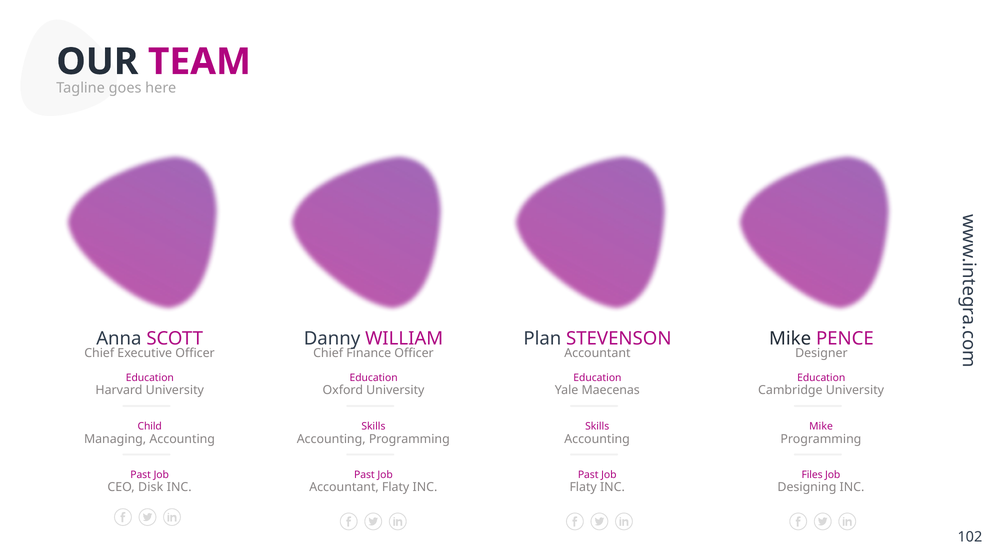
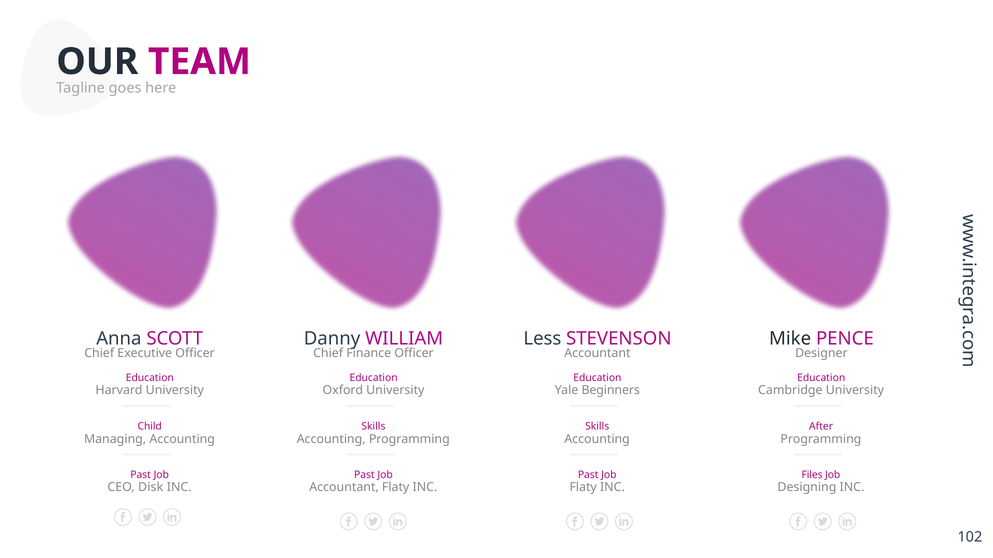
Plan: Plan -> Less
Maecenas: Maecenas -> Beginners
Mike at (821, 427): Mike -> After
